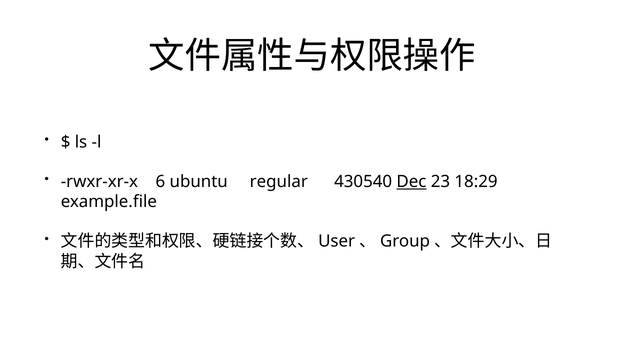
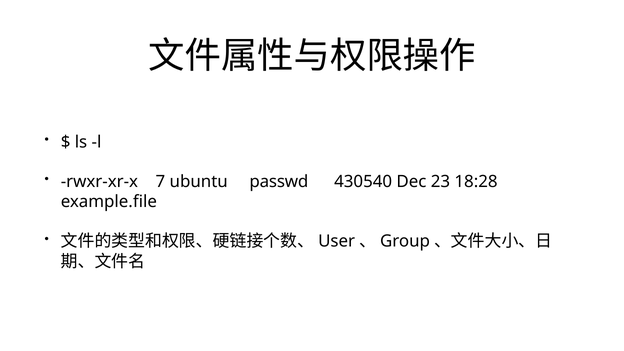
6: 6 -> 7
regular: regular -> passwd
Dec underline: present -> none
18:29: 18:29 -> 18:28
